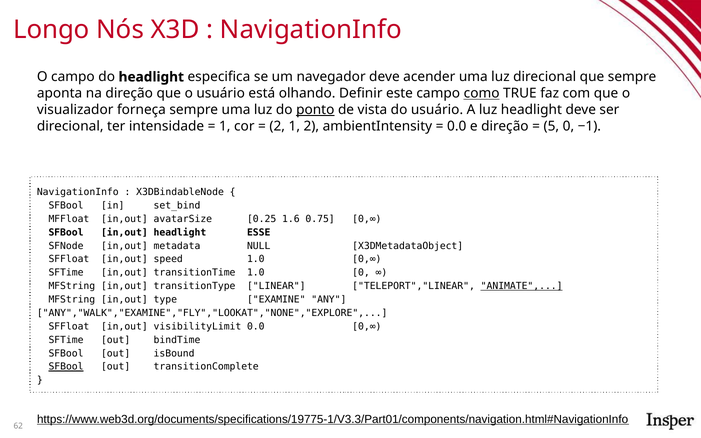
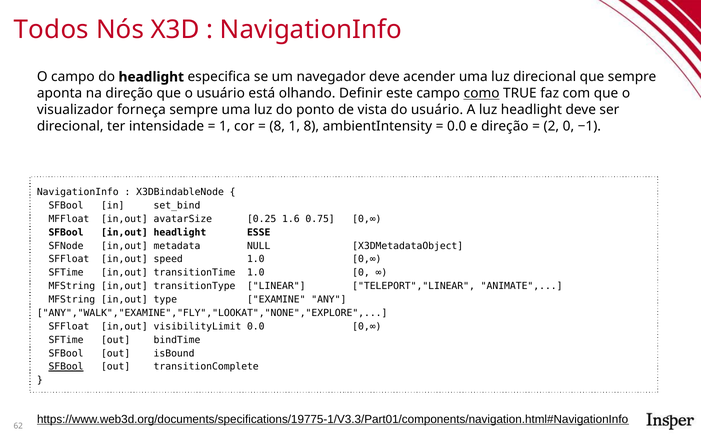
Longo: Longo -> Todos
ponto underline: present -> none
2 at (277, 126): 2 -> 8
1 2: 2 -> 8
5: 5 -> 2
ANIMATE underline: present -> none
